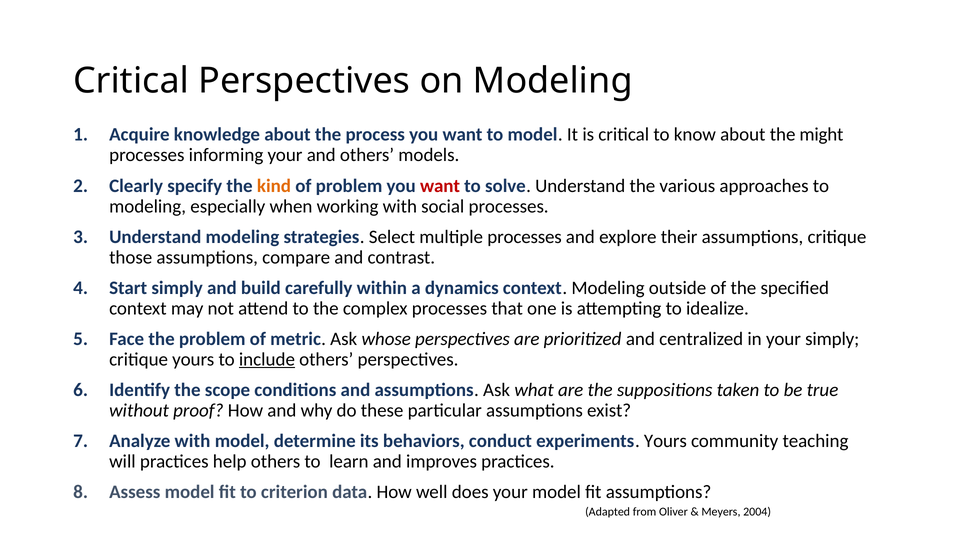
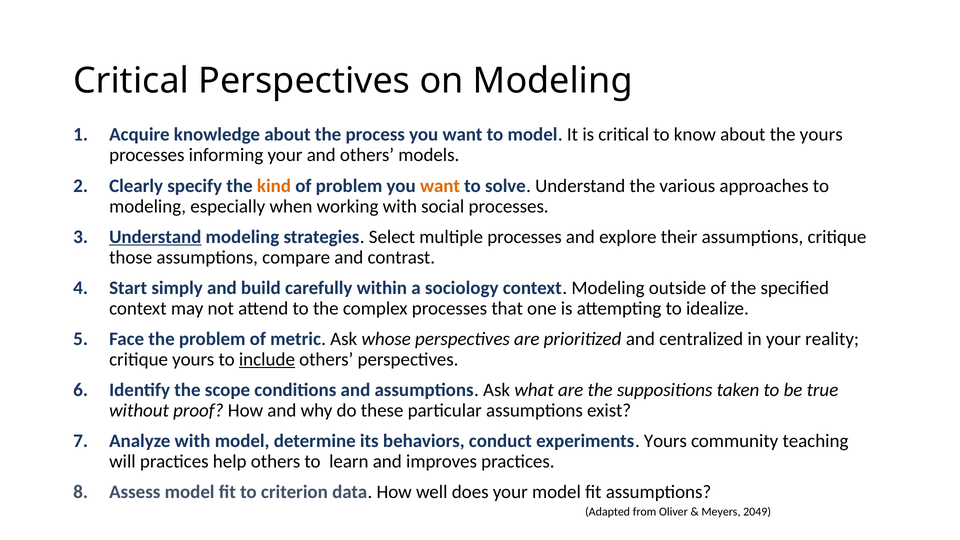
the might: might -> yours
want at (440, 186) colour: red -> orange
Understand at (155, 237) underline: none -> present
dynamics: dynamics -> sociology
your simply: simply -> reality
2004: 2004 -> 2049
